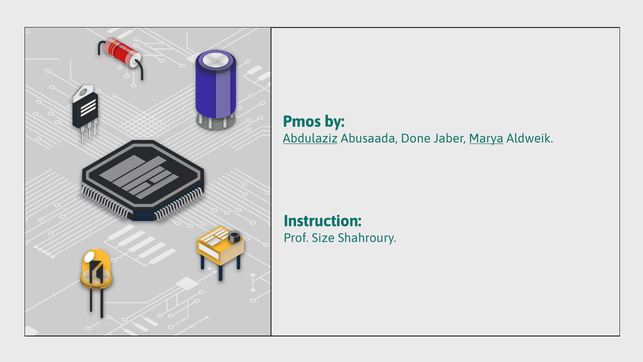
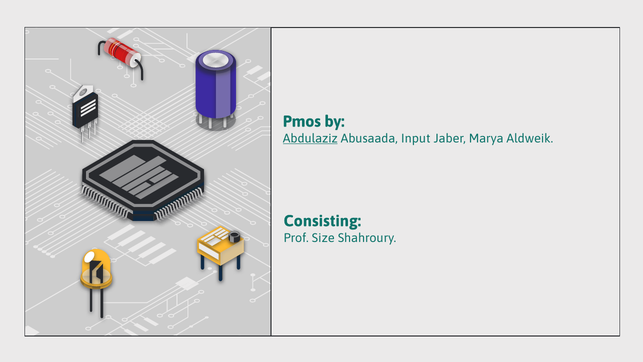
Done: Done -> Input
Marya underline: present -> none
Instruction: Instruction -> Consisting
